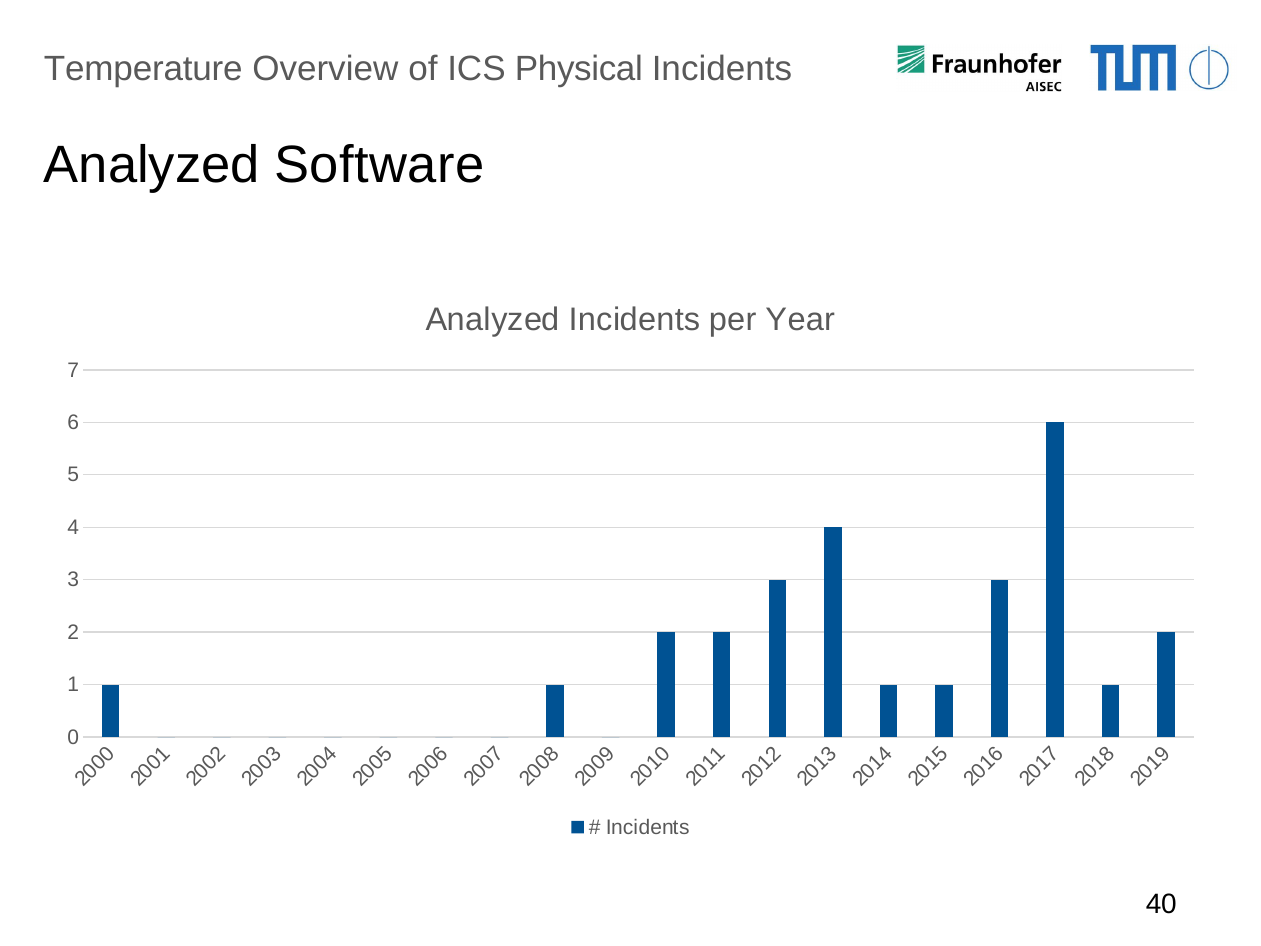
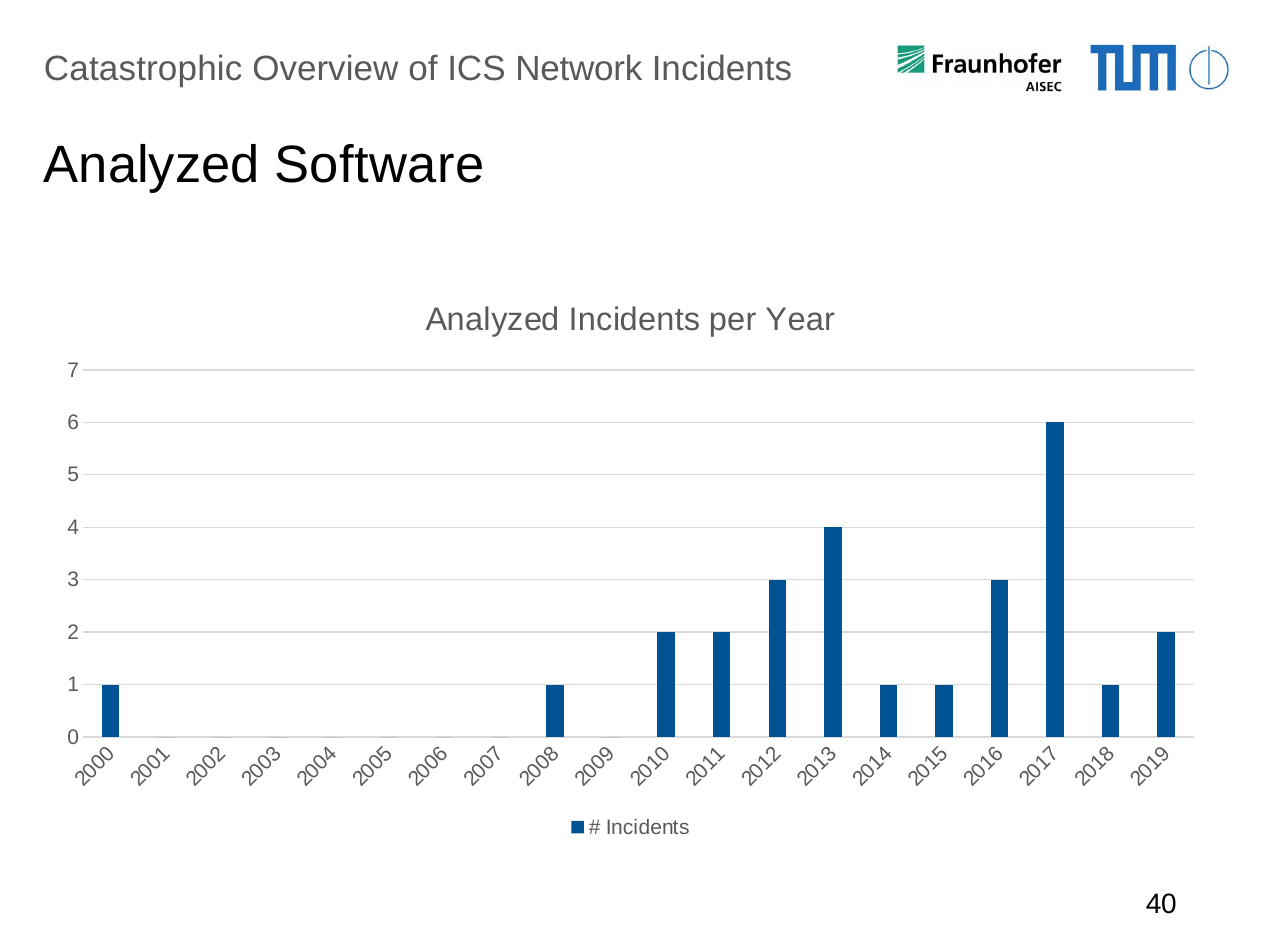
Temperature: Temperature -> Catastrophic
Physical: Physical -> Network
